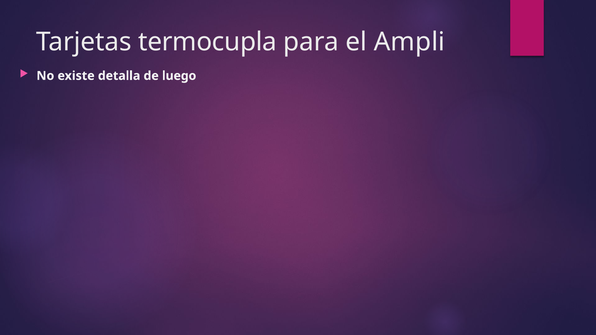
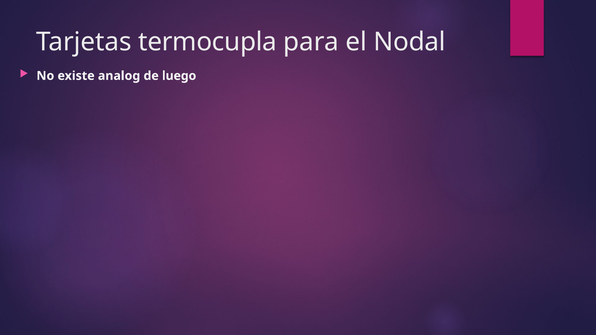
Ampli: Ampli -> Nodal
detalla: detalla -> analog
